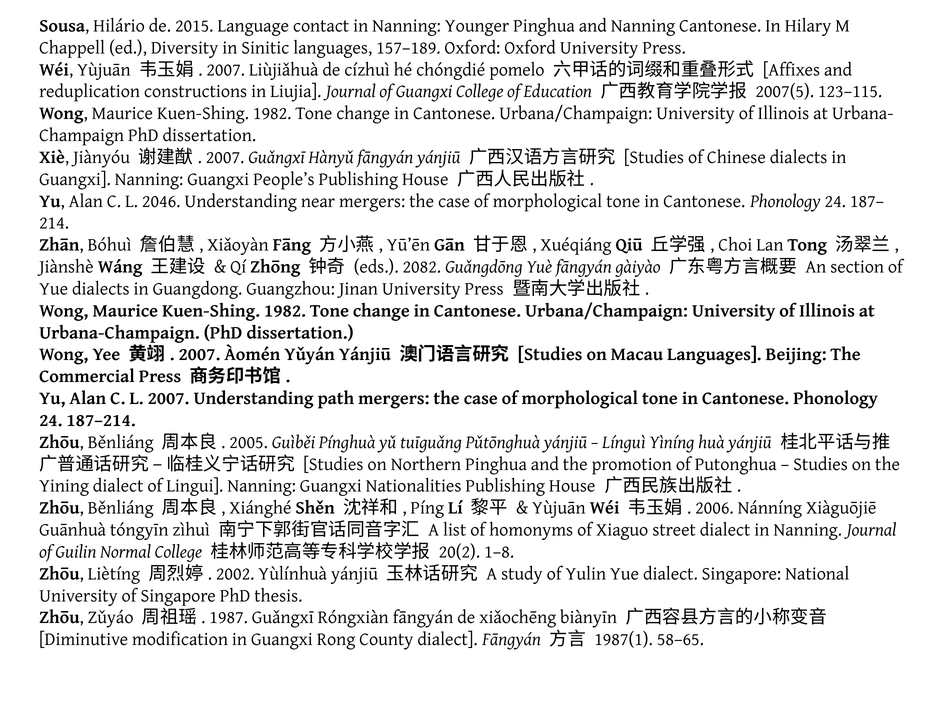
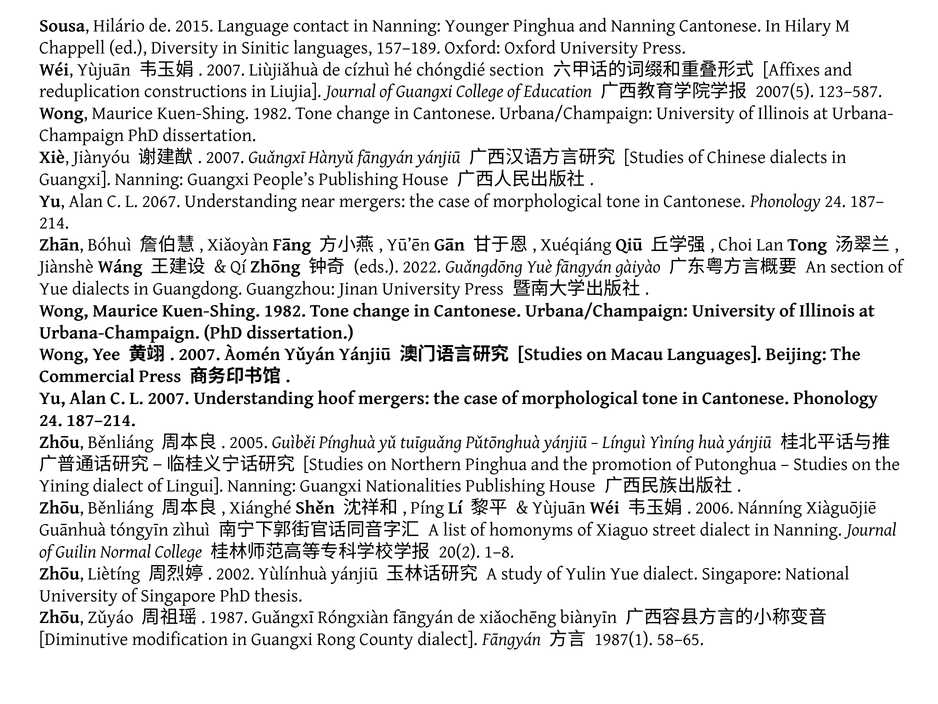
chóngdié pomelo: pomelo -> section
123–115: 123–115 -> 123–587
2046: 2046 -> 2067
2082: 2082 -> 2022
path: path -> hoof
